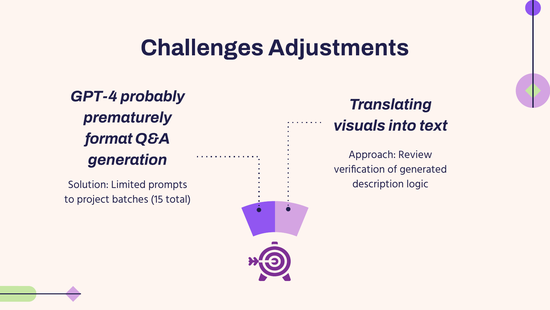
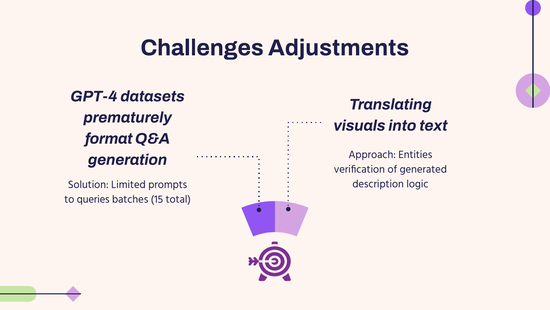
probably: probably -> datasets
Review: Review -> Entities
project: project -> queries
